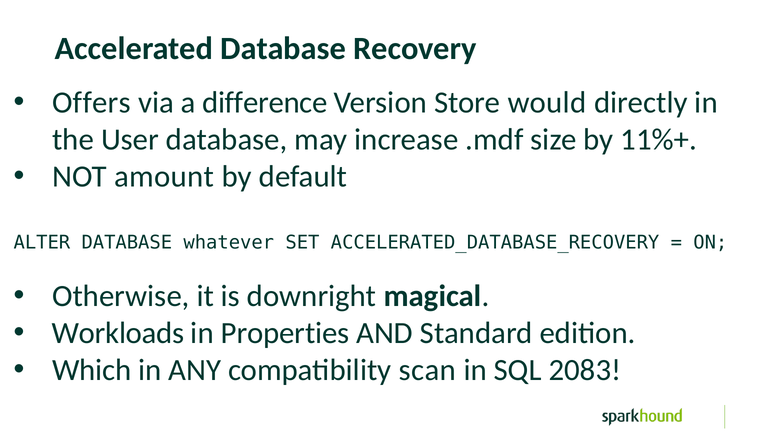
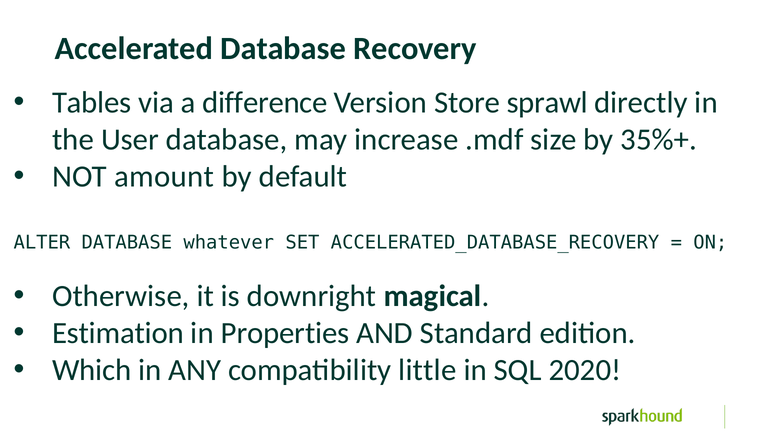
Offers: Offers -> Tables
would: would -> sprawl
11%+: 11%+ -> 35%+
Workloads: Workloads -> Estimation
scan: scan -> little
2083: 2083 -> 2020
